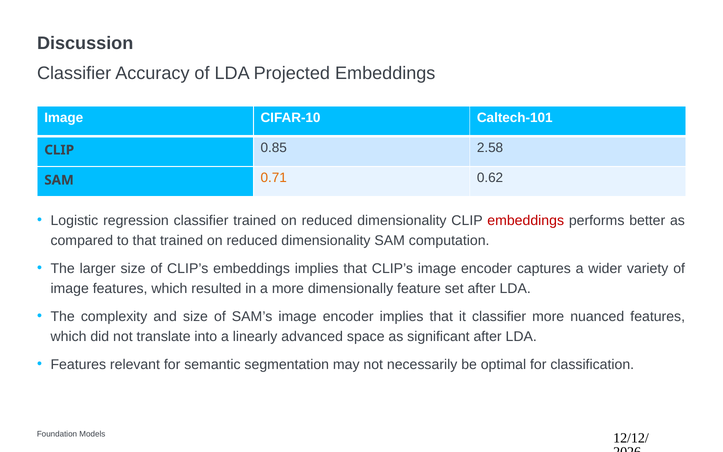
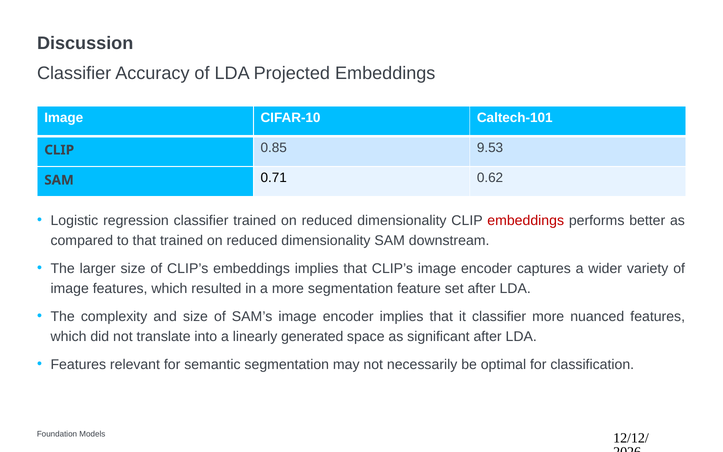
2.58: 2.58 -> 9.53
0.71 colour: orange -> black
computation: computation -> downstream
more dimensionally: dimensionally -> segmentation
advanced: advanced -> generated
